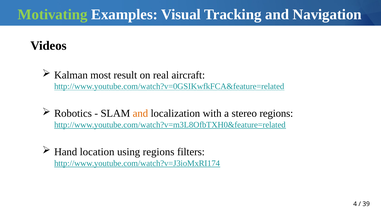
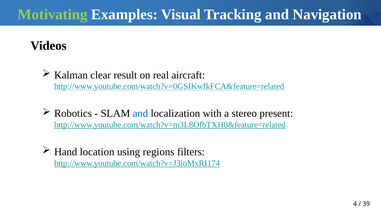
most: most -> clear
and at (140, 113) colour: orange -> blue
stereo regions: regions -> present
